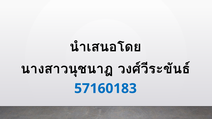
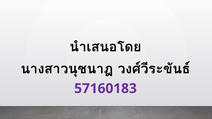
57160183 colour: blue -> purple
